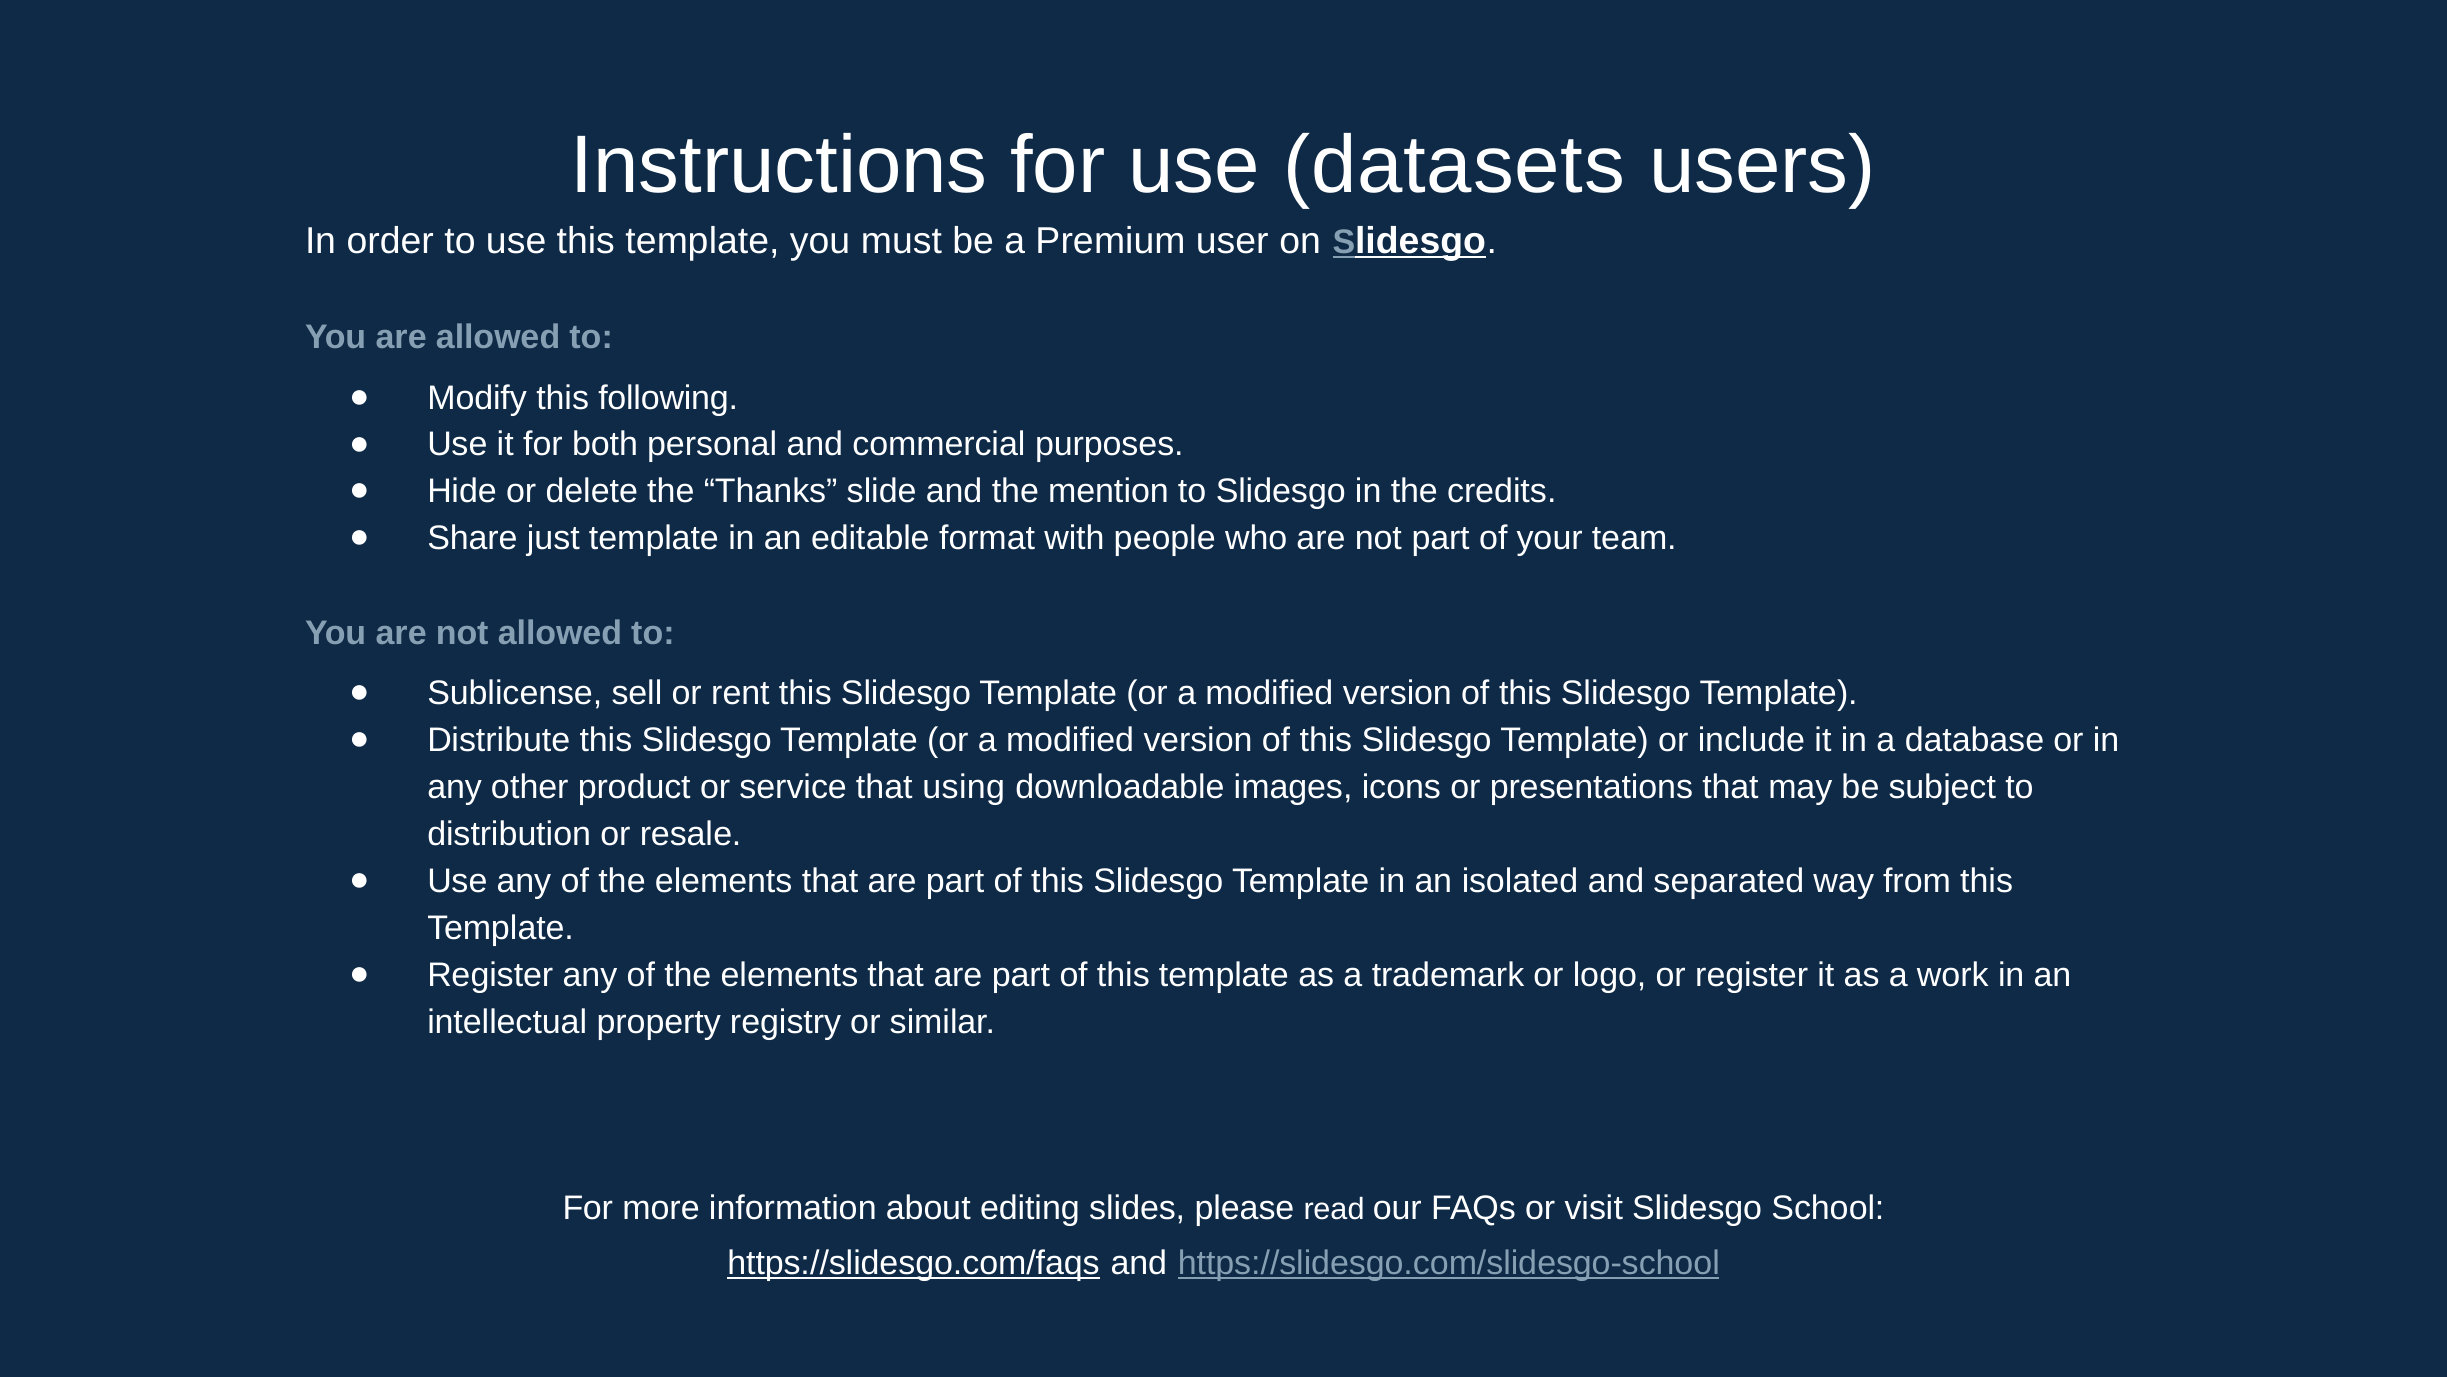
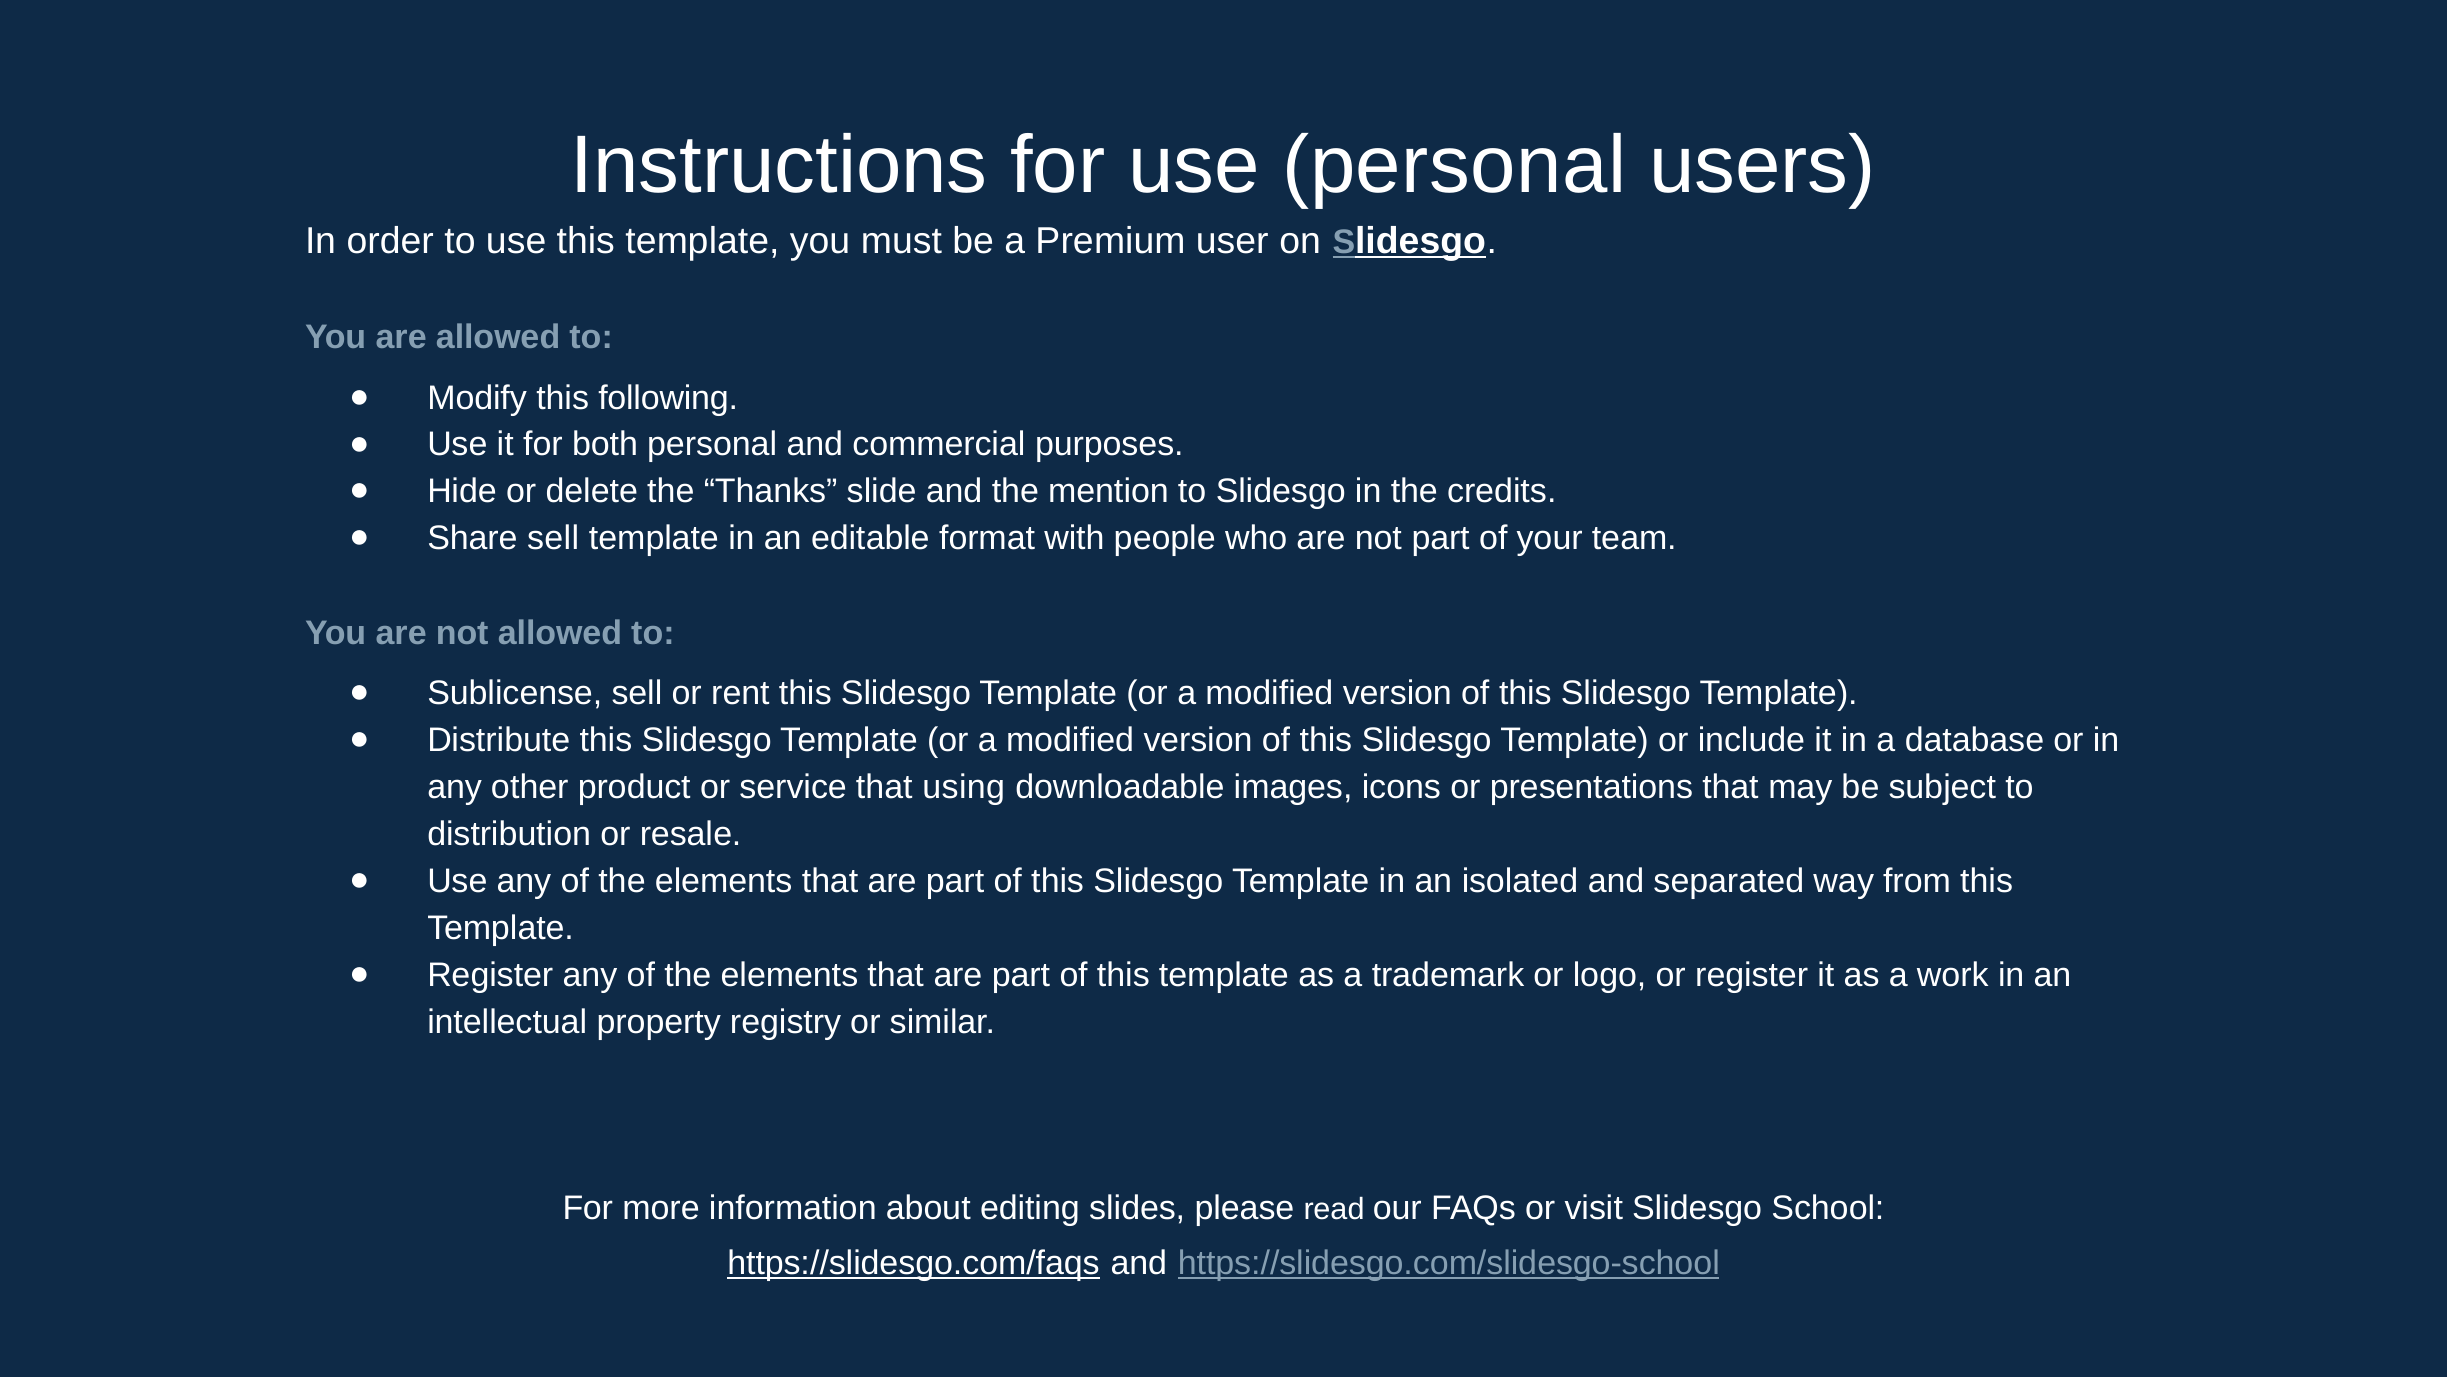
use datasets: datasets -> personal
Share just: just -> sell
